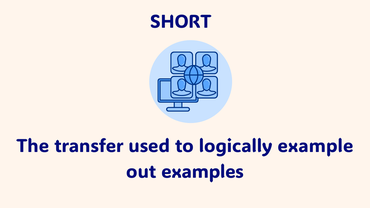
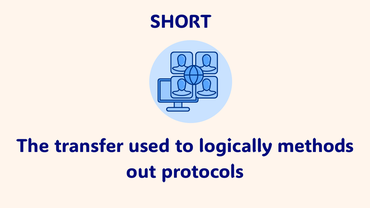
example: example -> methods
examples: examples -> protocols
